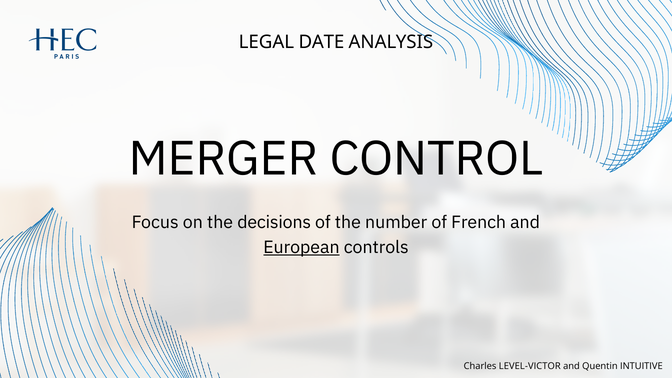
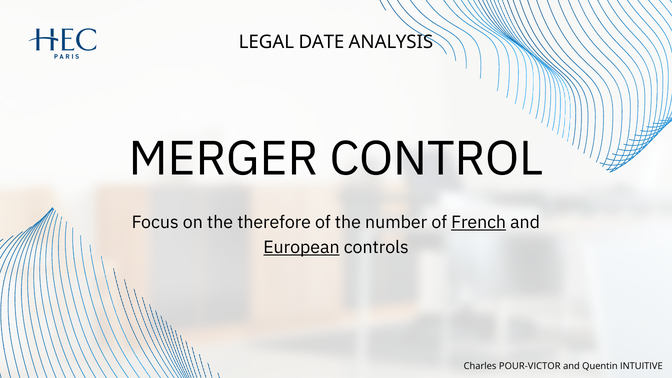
decisions: decisions -> therefore
French underline: none -> present
LEVEL-VICTOR: LEVEL-VICTOR -> POUR-VICTOR
